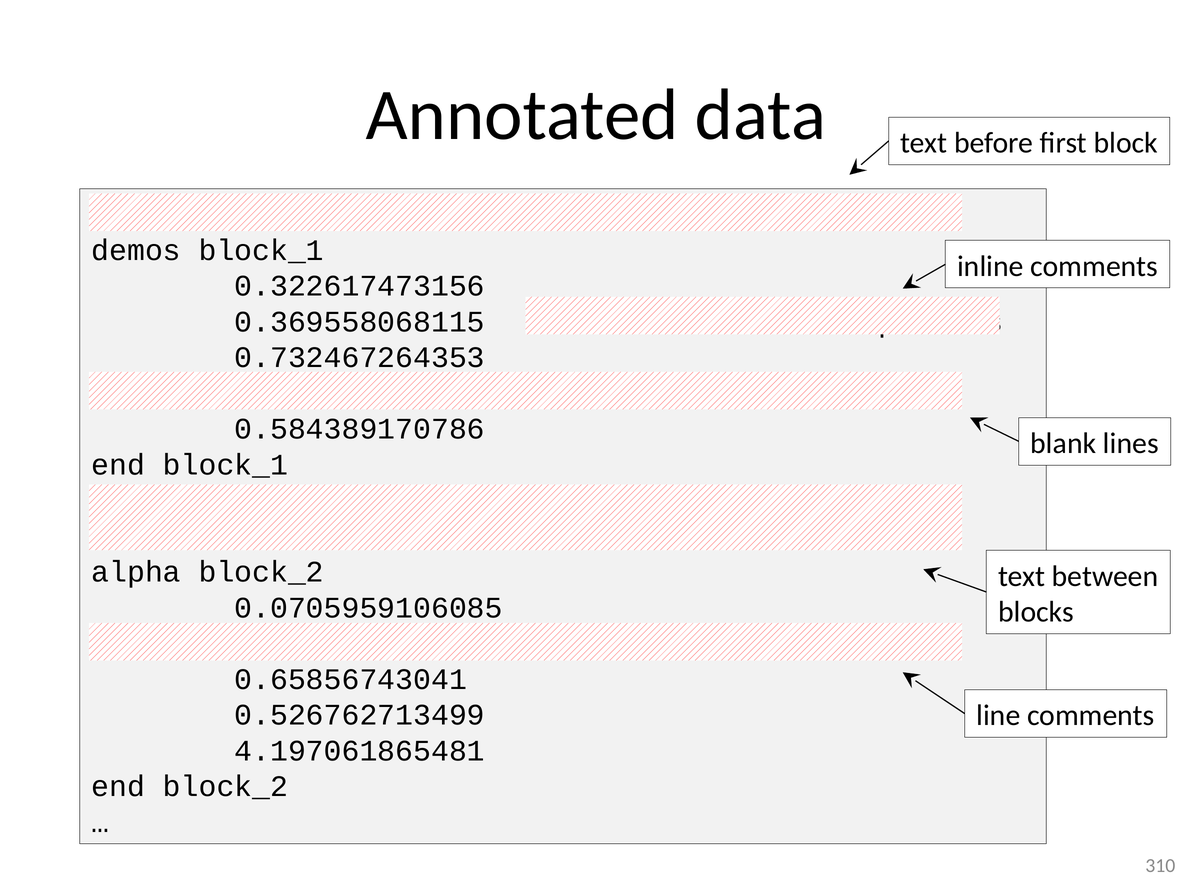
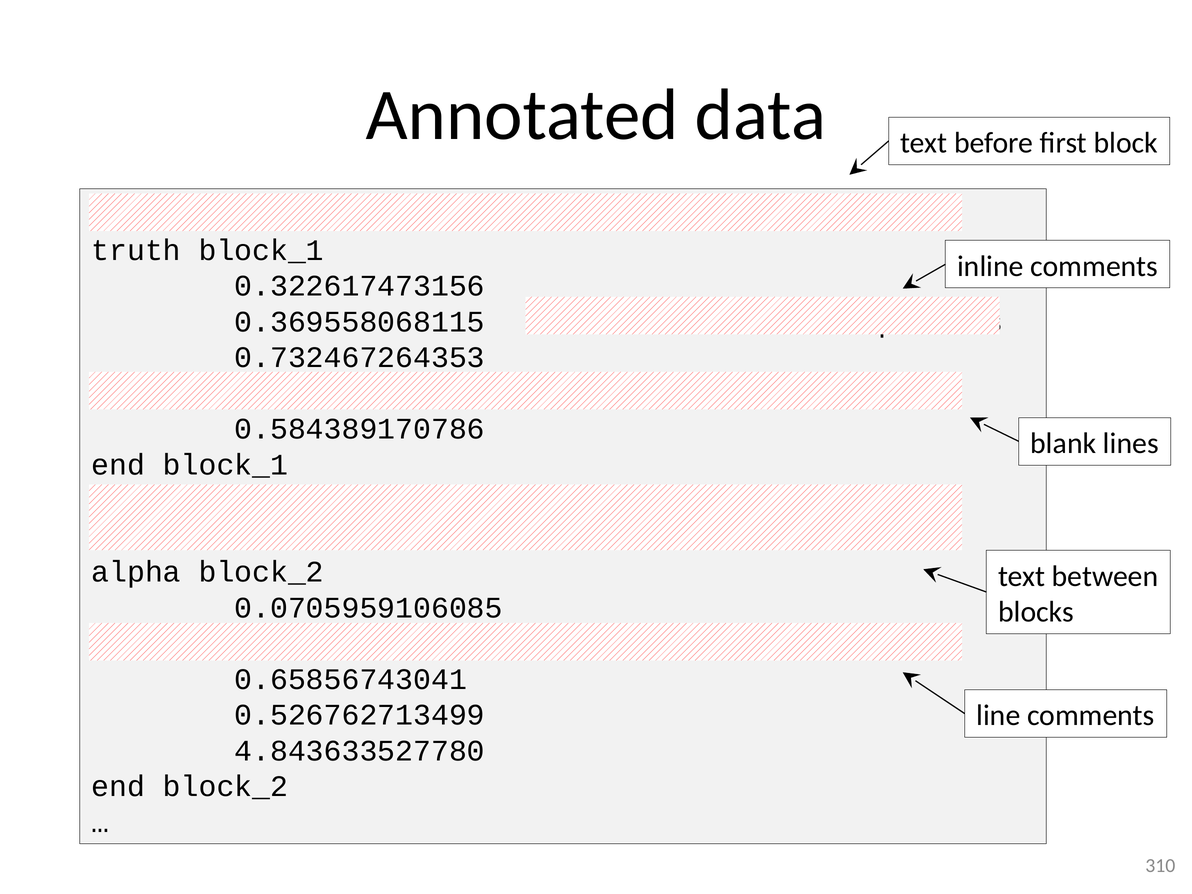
demos: demos -> truth
4.197061865481: 4.197061865481 -> 4.843633527780
